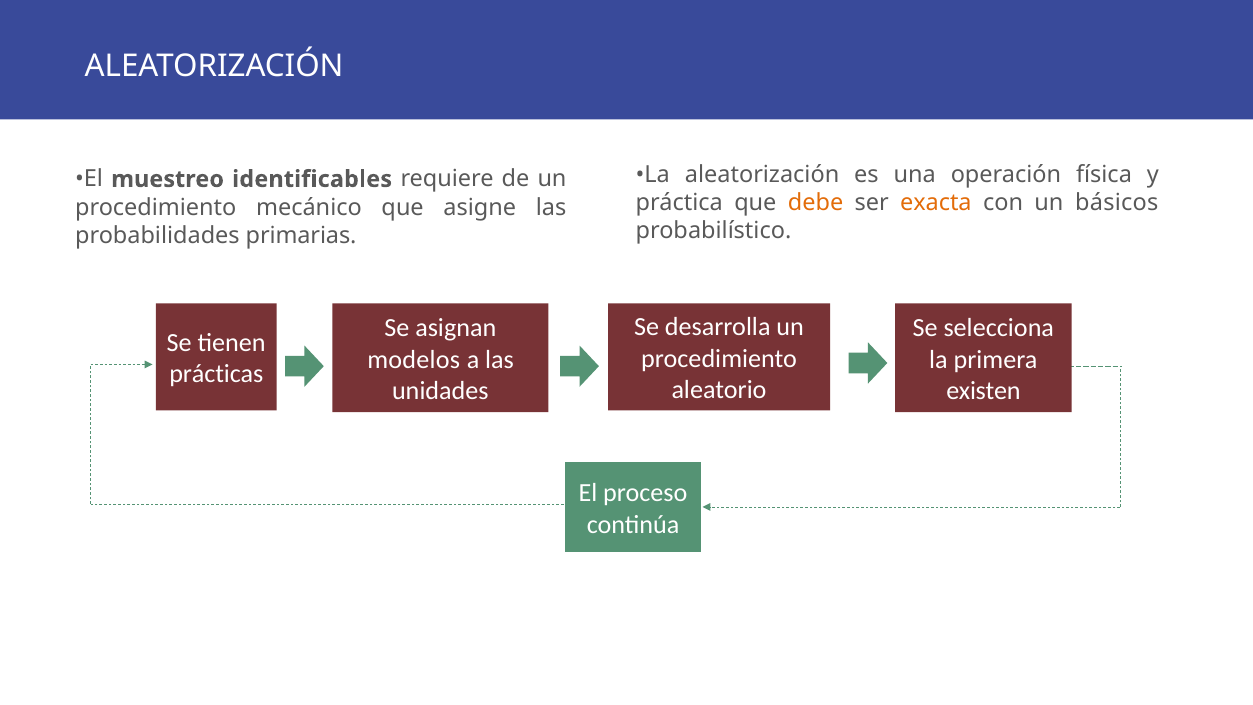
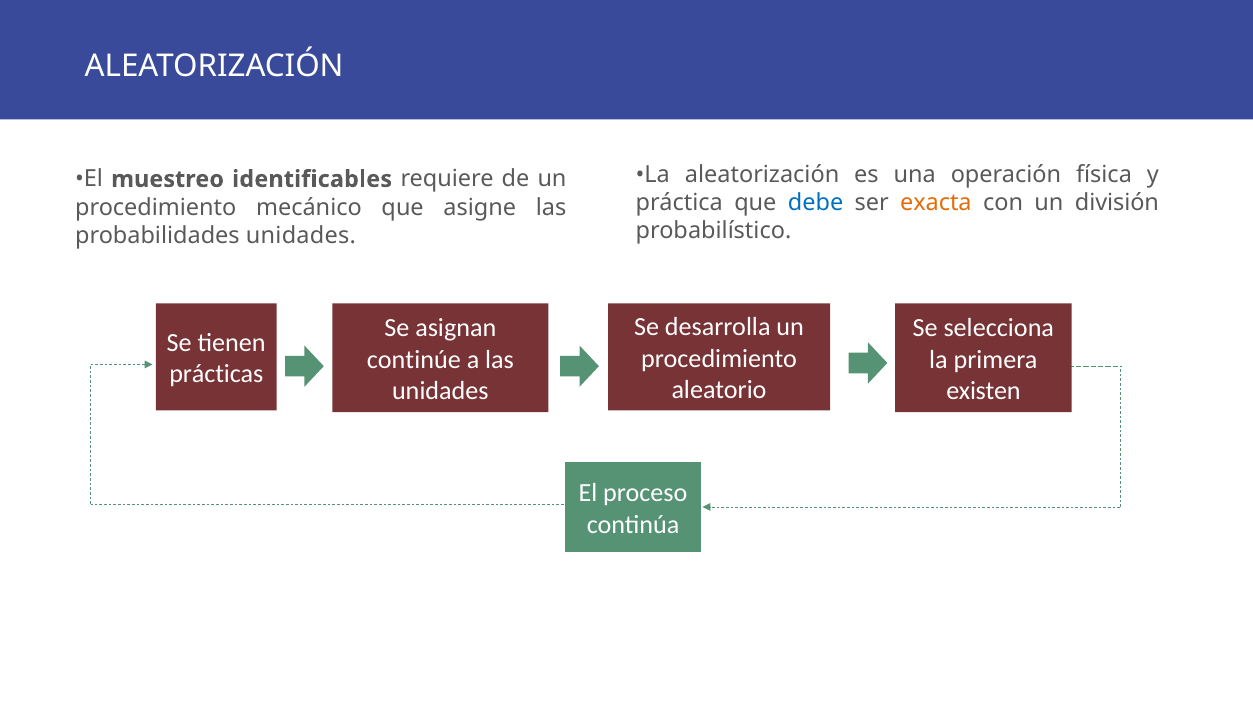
debe colour: orange -> blue
básicos: básicos -> división
probabilidades primarias: primarias -> unidades
modelos: modelos -> continúe
